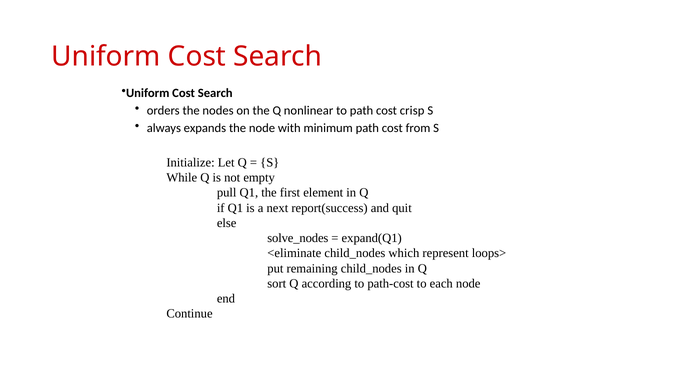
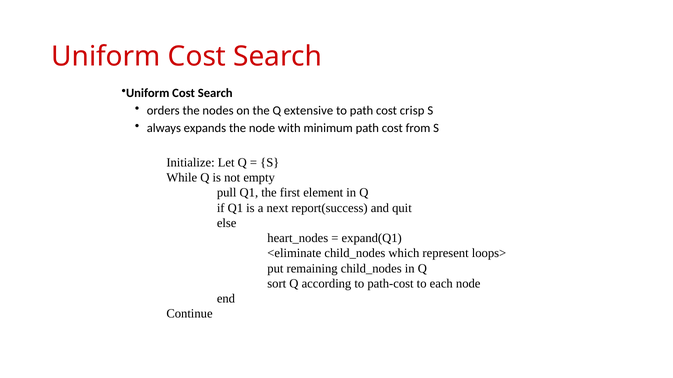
nonlinear: nonlinear -> extensive
solve_nodes: solve_nodes -> heart_nodes
